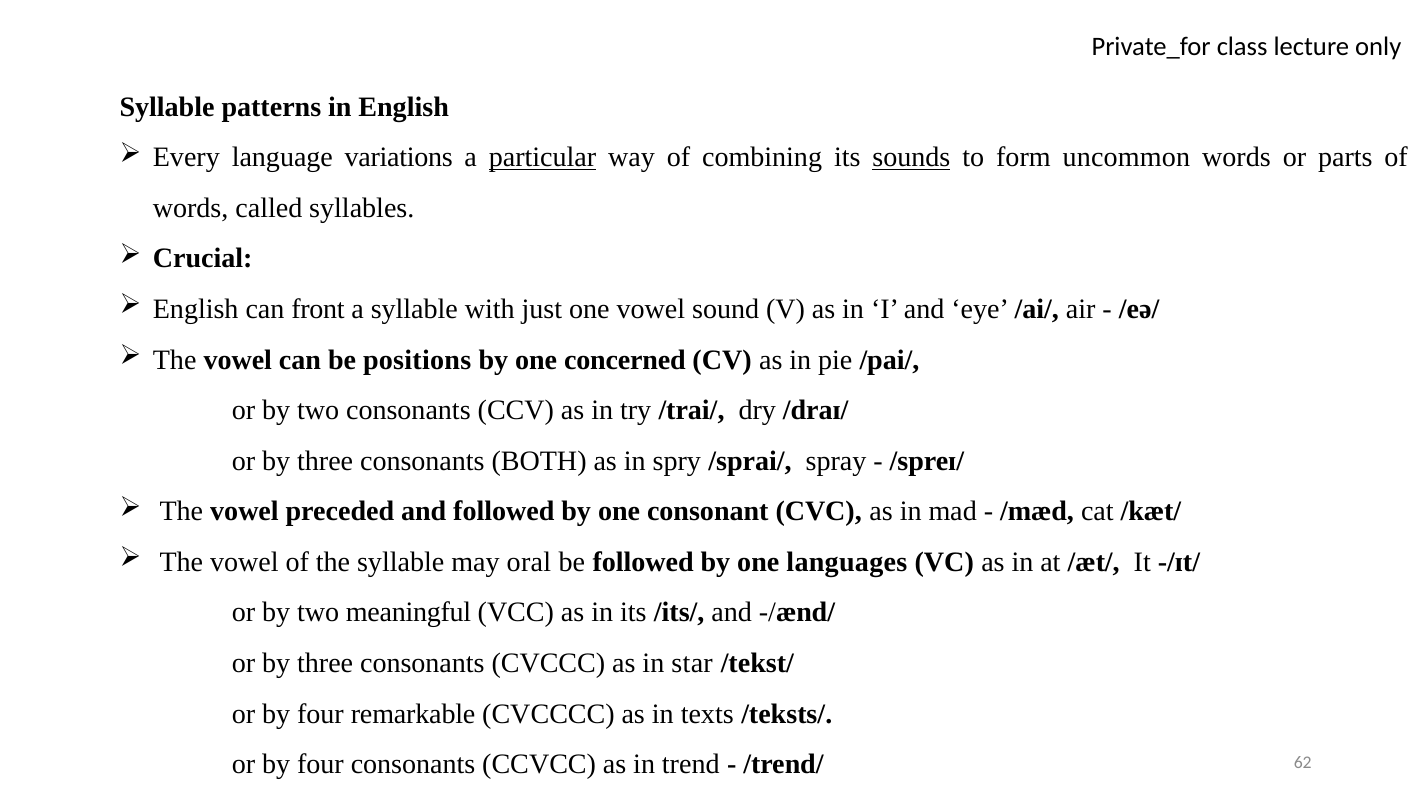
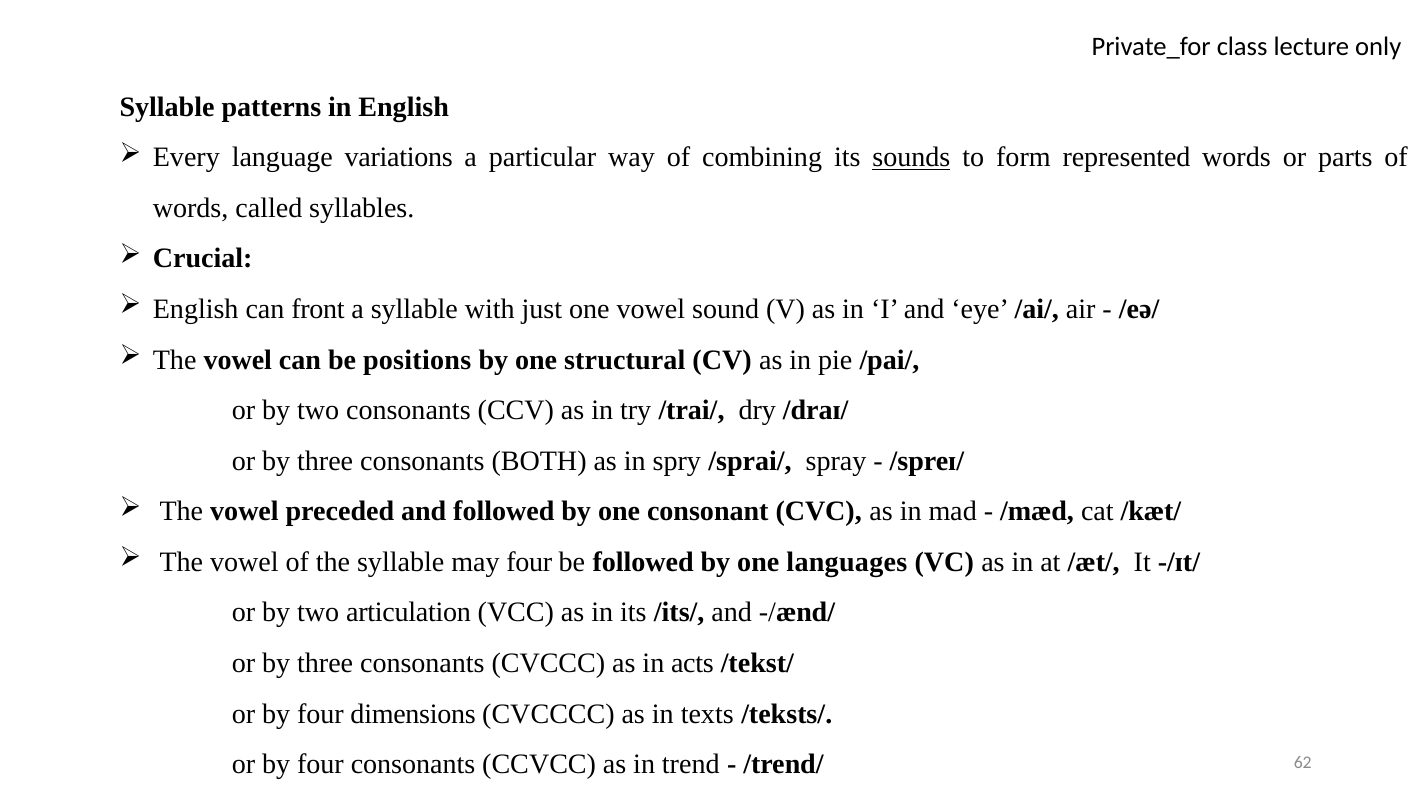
particular underline: present -> none
uncommon: uncommon -> represented
concerned: concerned -> structural
may oral: oral -> four
meaningful: meaningful -> articulation
star: star -> acts
remarkable: remarkable -> dimensions
